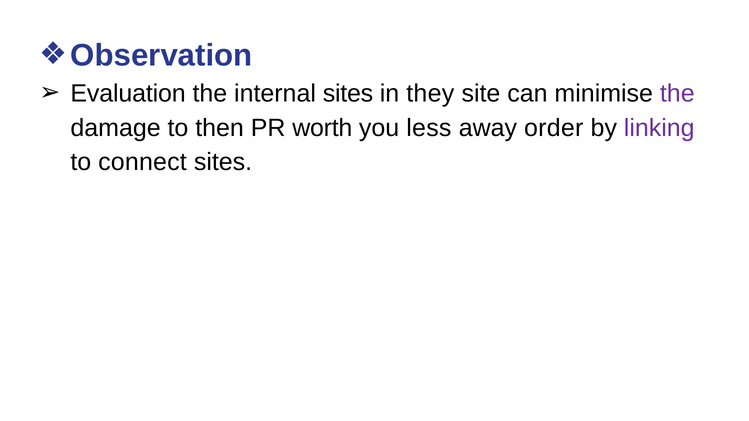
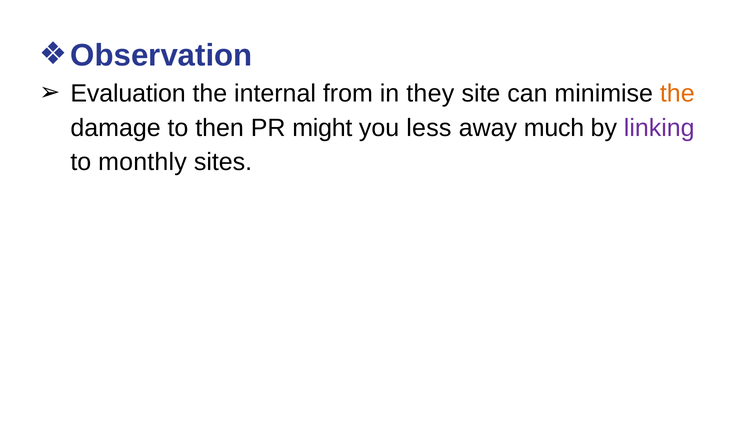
internal sites: sites -> from
the at (677, 93) colour: purple -> orange
worth: worth -> might
order: order -> much
connect: connect -> monthly
